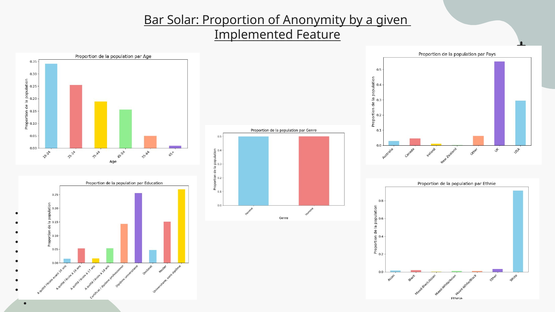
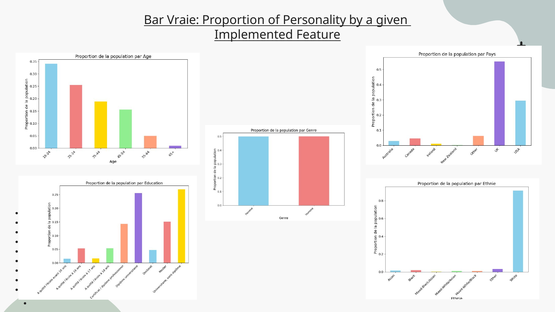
Solar: Solar -> Vraie
Anonymity: Anonymity -> Personality
